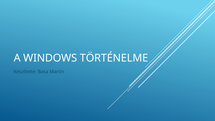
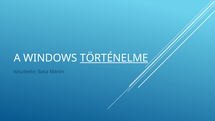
TÖRTÉNELME underline: none -> present
